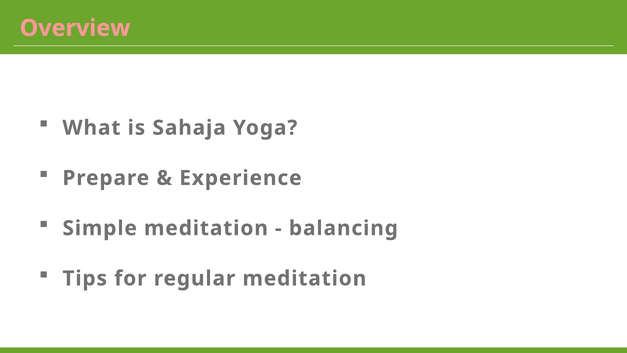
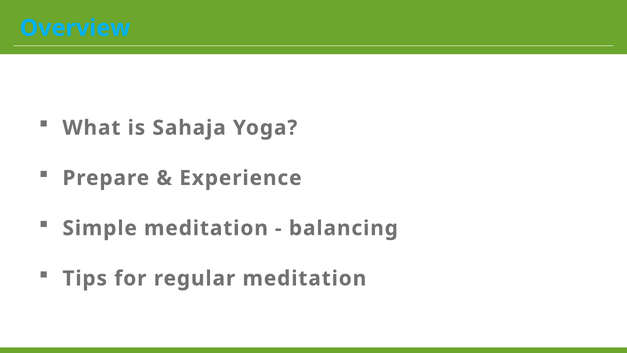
Overview colour: pink -> light blue
